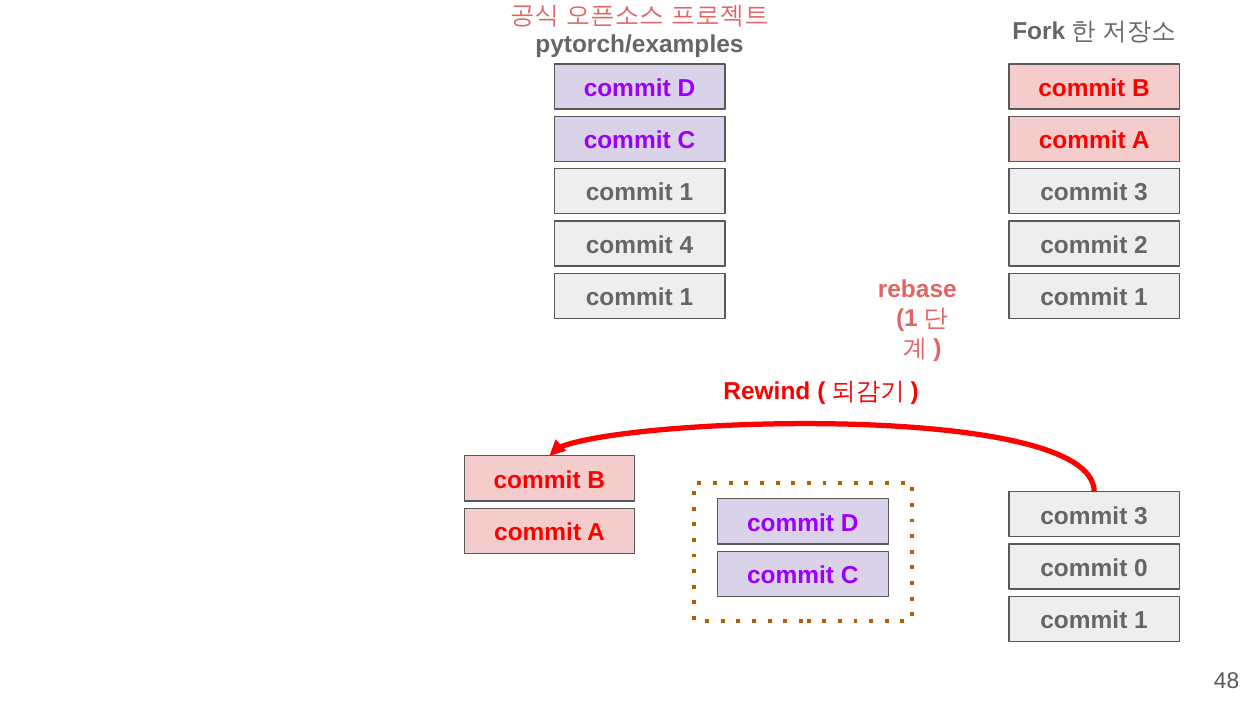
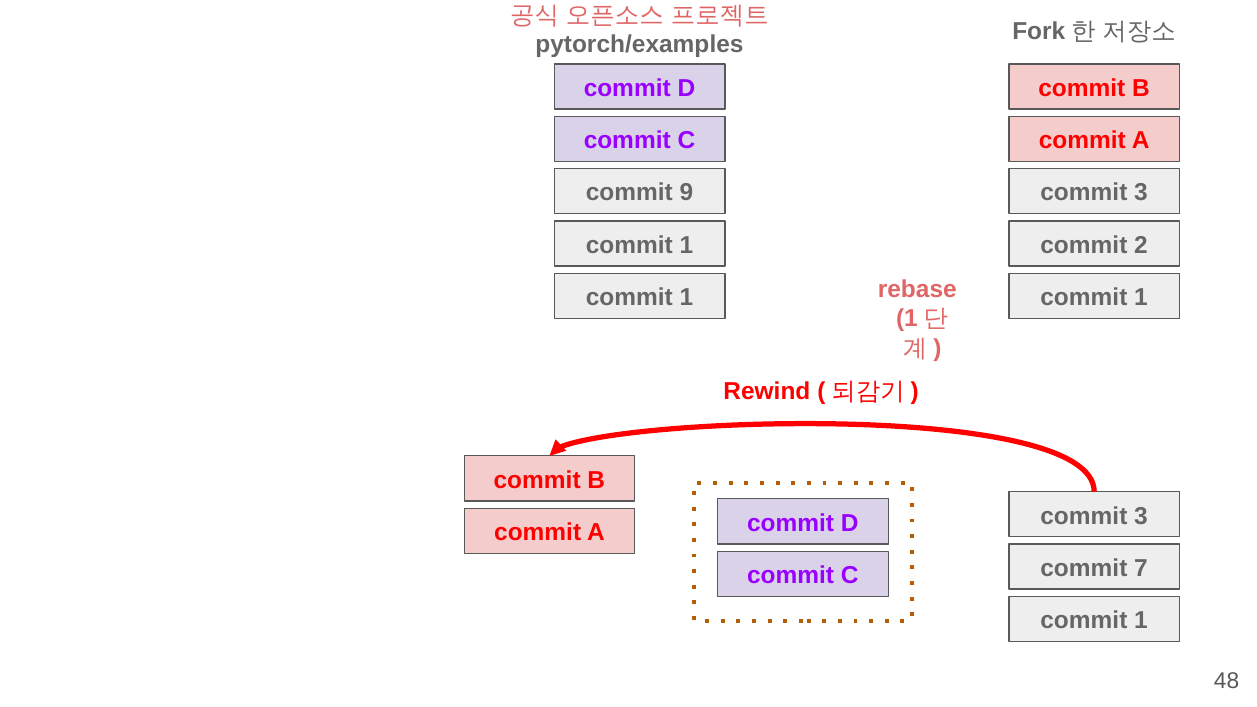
1 at (686, 193): 1 -> 9
4 at (686, 245): 4 -> 1
0: 0 -> 7
